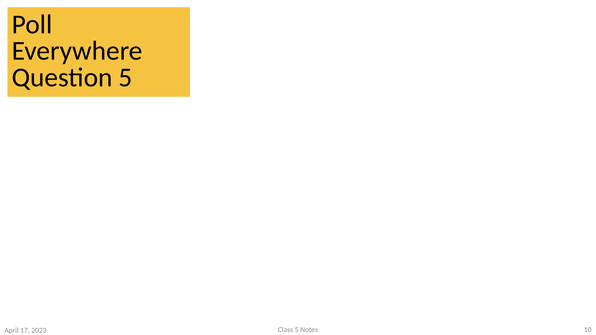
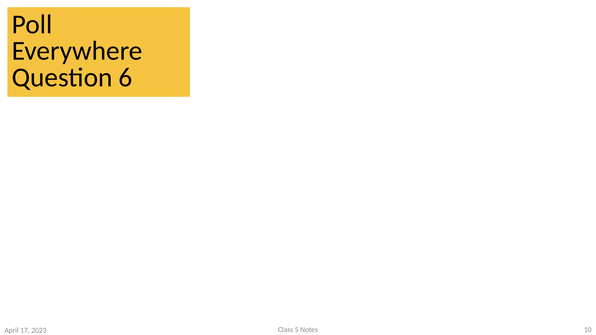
Question 5: 5 -> 6
